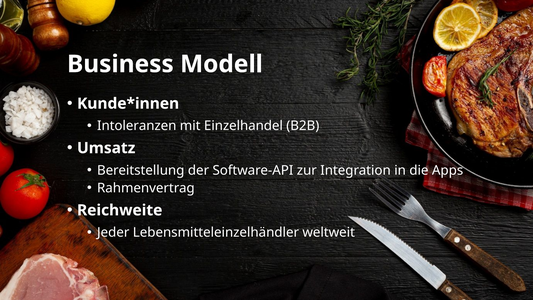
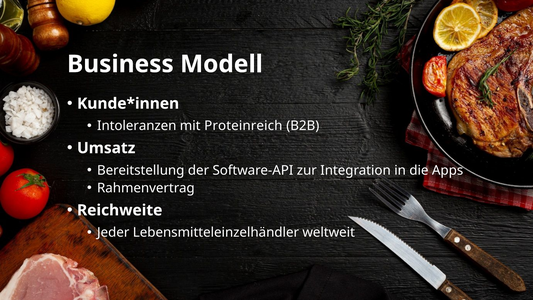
Einzelhandel: Einzelhandel -> Proteinreich
